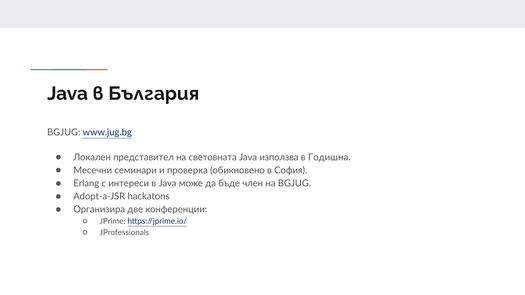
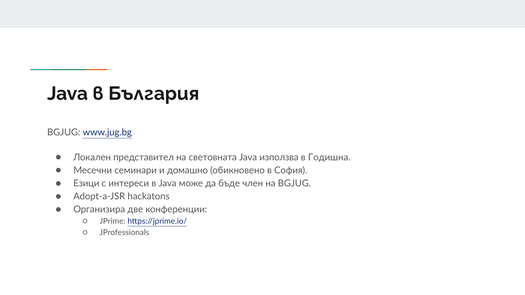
проверка: проверка -> домашно
Erlang: Erlang -> Езици
